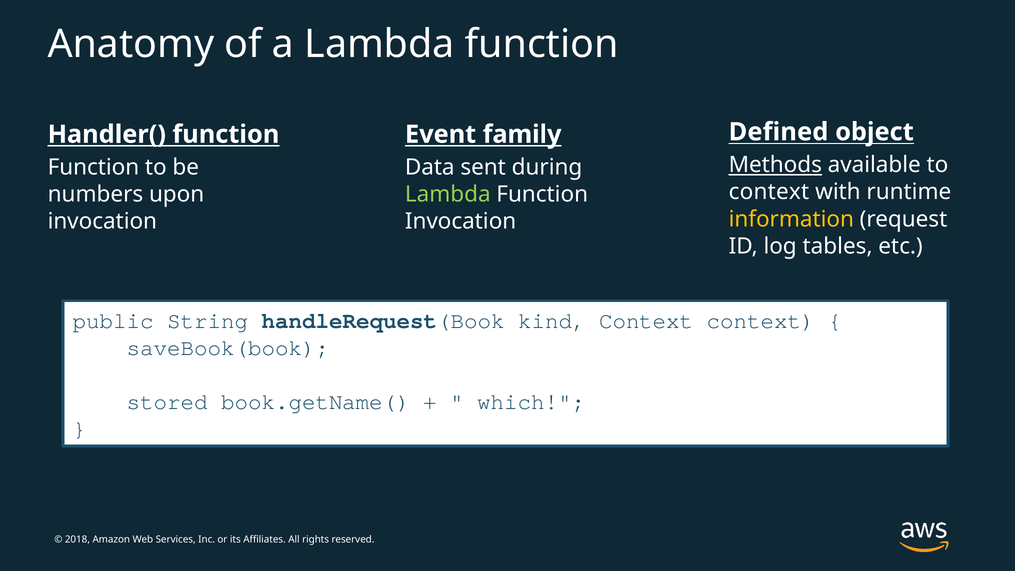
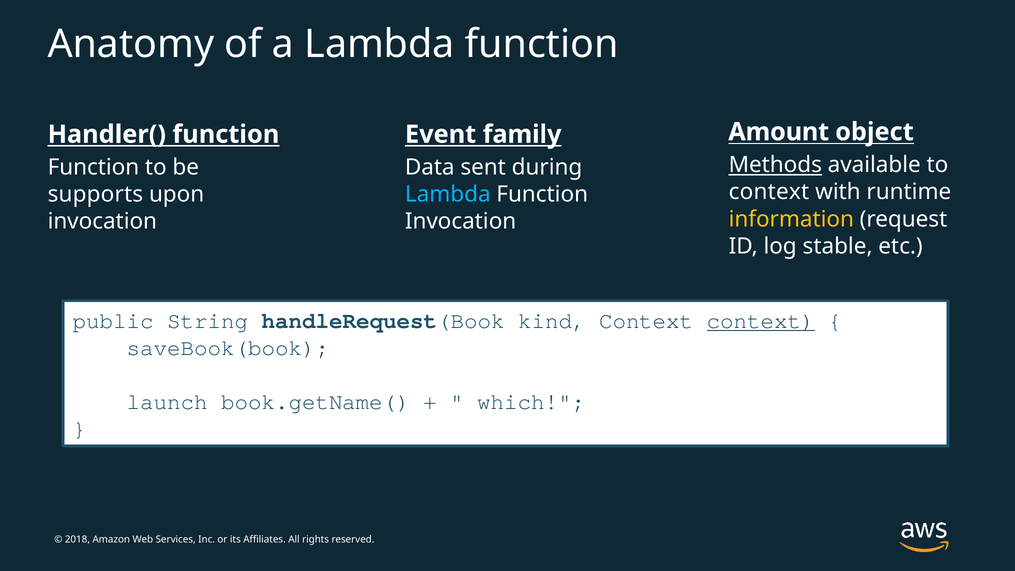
Defined: Defined -> Amount
Lambda at (448, 194) colour: light green -> light blue
numbers: numbers -> supports
tables: tables -> stable
context at (761, 321) underline: none -> present
stored: stored -> launch
